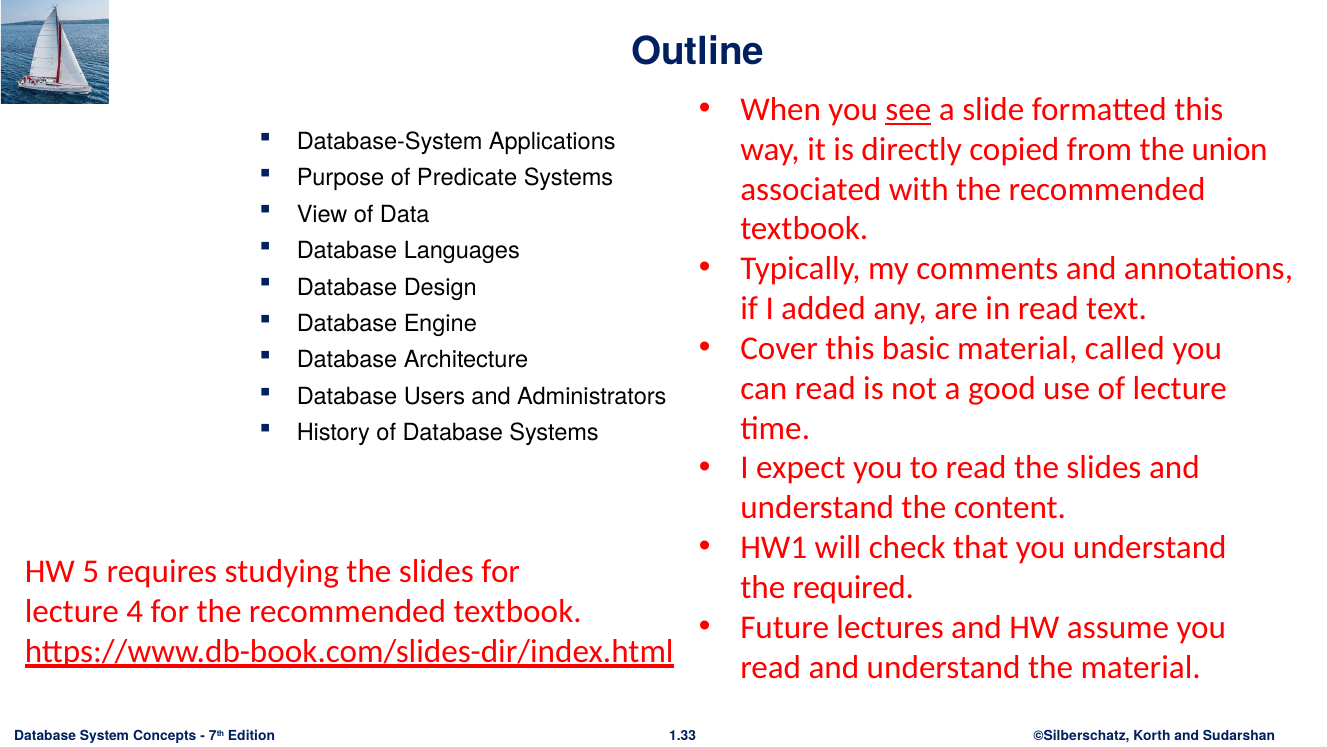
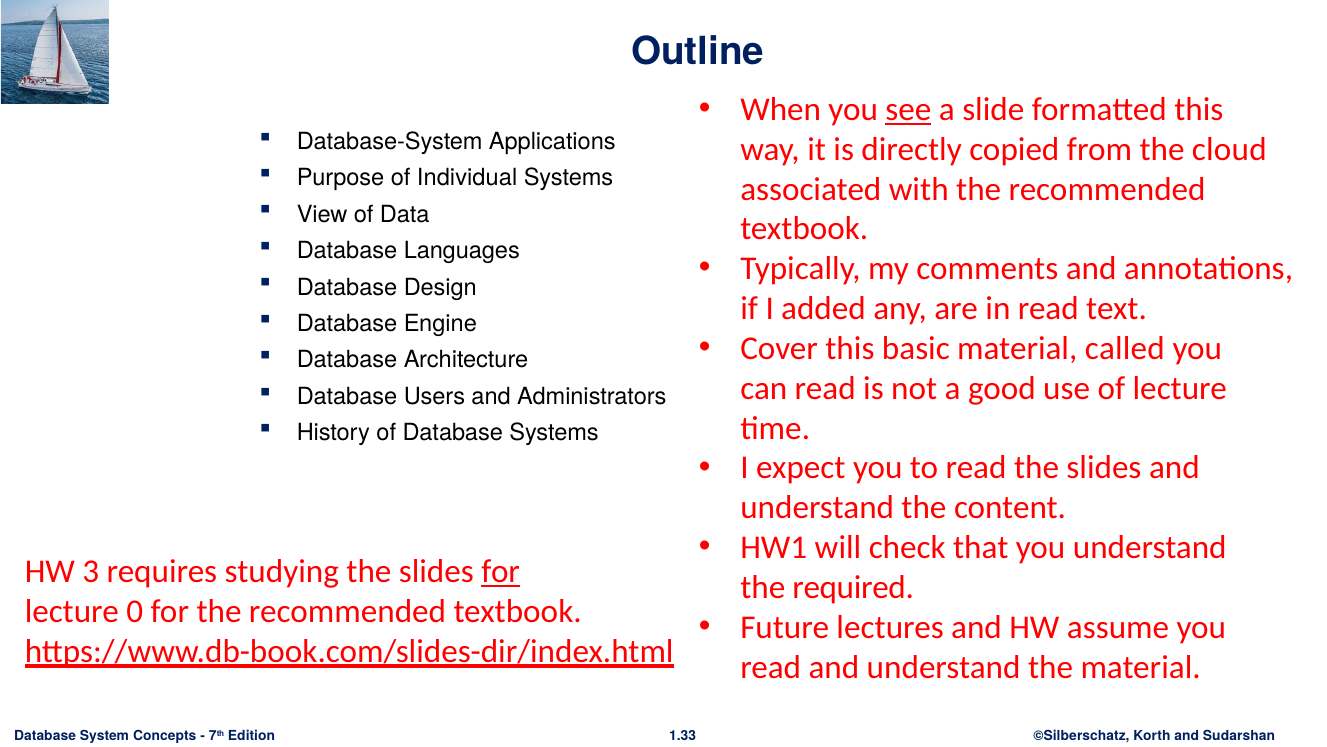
union: union -> cloud
Predicate: Predicate -> Individual
5: 5 -> 3
for at (501, 571) underline: none -> present
4: 4 -> 0
